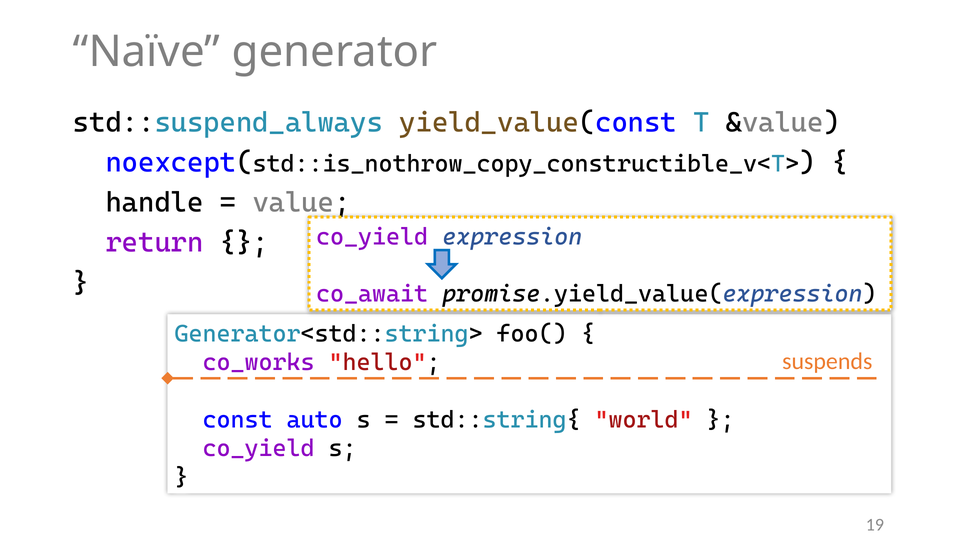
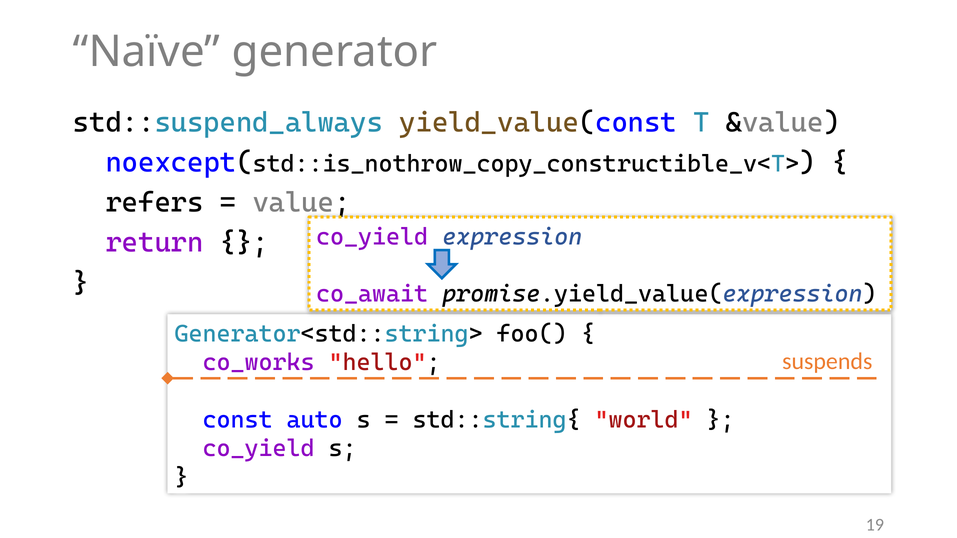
handle: handle -> refers
